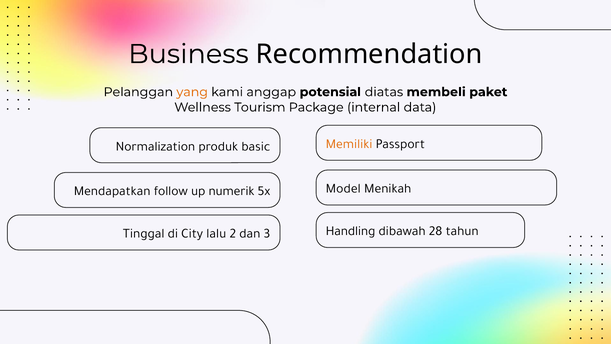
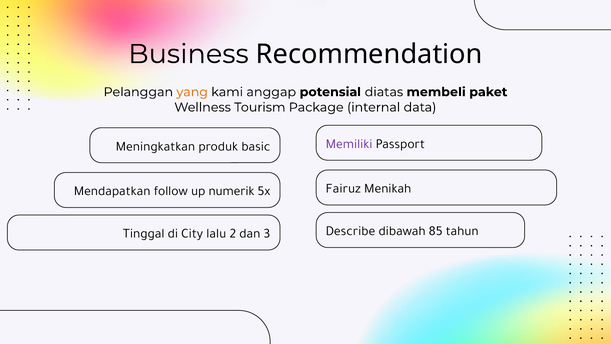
Memiliki colour: orange -> purple
Normalization: Normalization -> Meningkatkan
Model: Model -> Fairuz
Handling: Handling -> Describe
28: 28 -> 85
